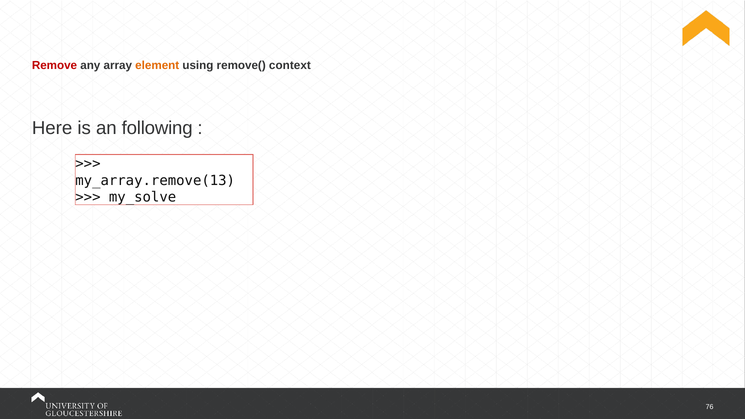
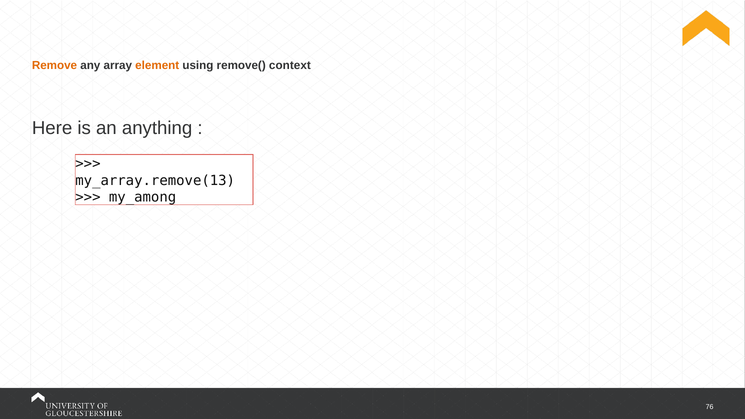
Remove colour: red -> orange
following: following -> anything
my_solve: my_solve -> my_among
